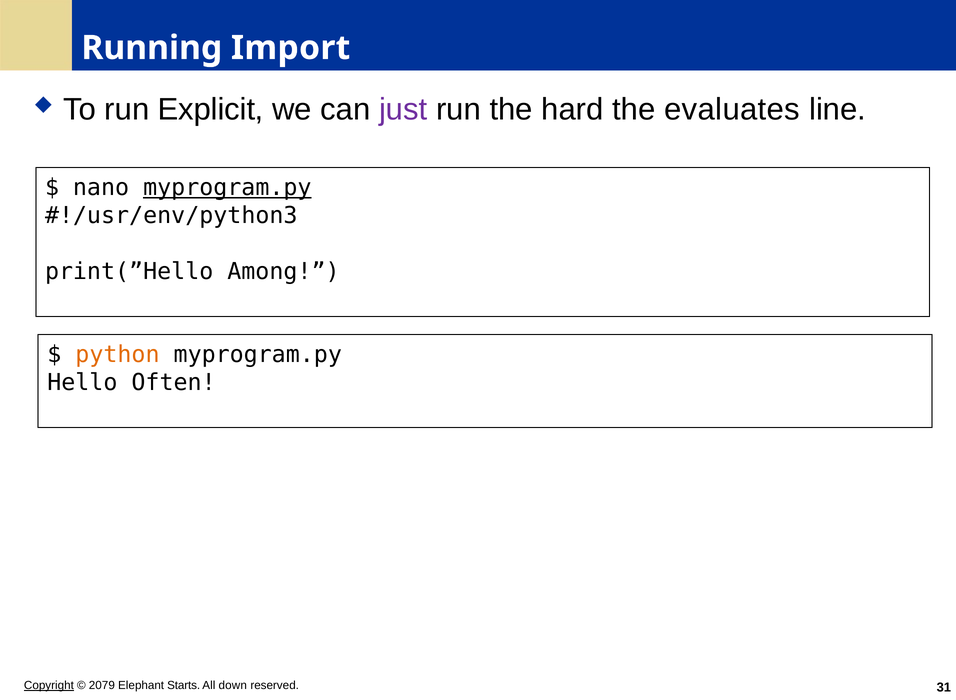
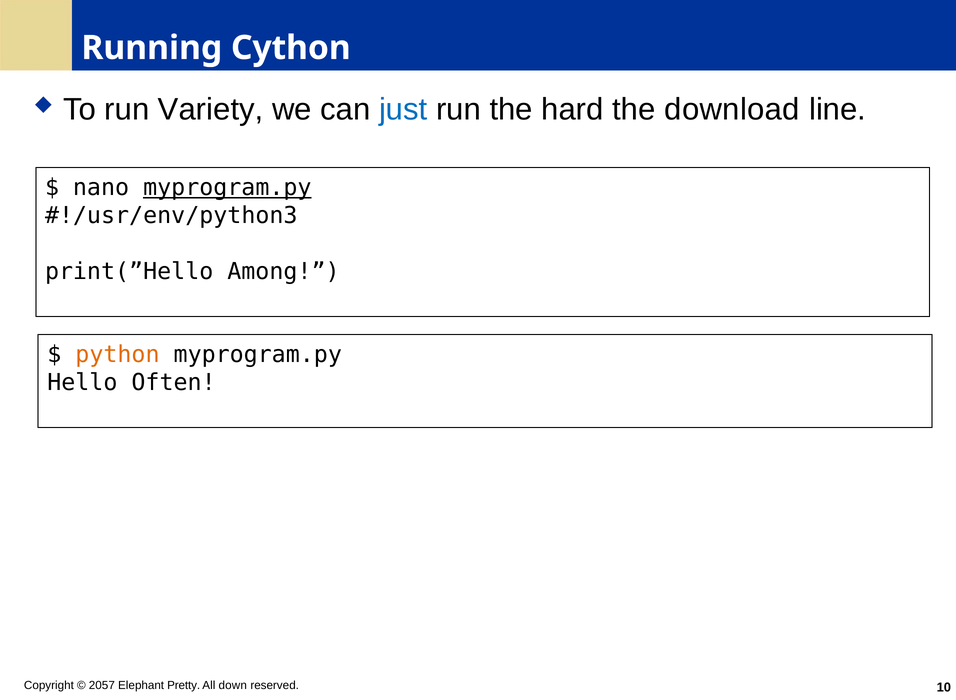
Import: Import -> Cython
Explicit: Explicit -> Variety
just colour: purple -> blue
evaluates: evaluates -> download
Copyright underline: present -> none
2079: 2079 -> 2057
Starts: Starts -> Pretty
31: 31 -> 10
